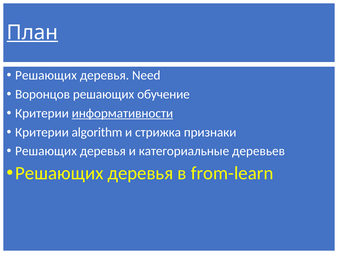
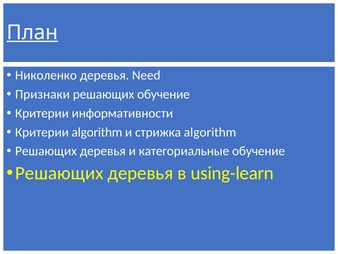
Решающих at (46, 75): Решающих -> Николенко
Воронцов: Воронцов -> Признаки
информативности underline: present -> none
стрижка признаки: признаки -> algorithm
категориальные деревьев: деревьев -> обучение
from-learn: from-learn -> using-learn
